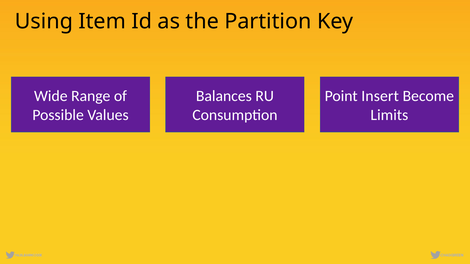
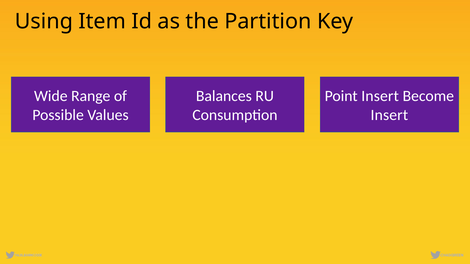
Limits at (389, 115): Limits -> Insert
